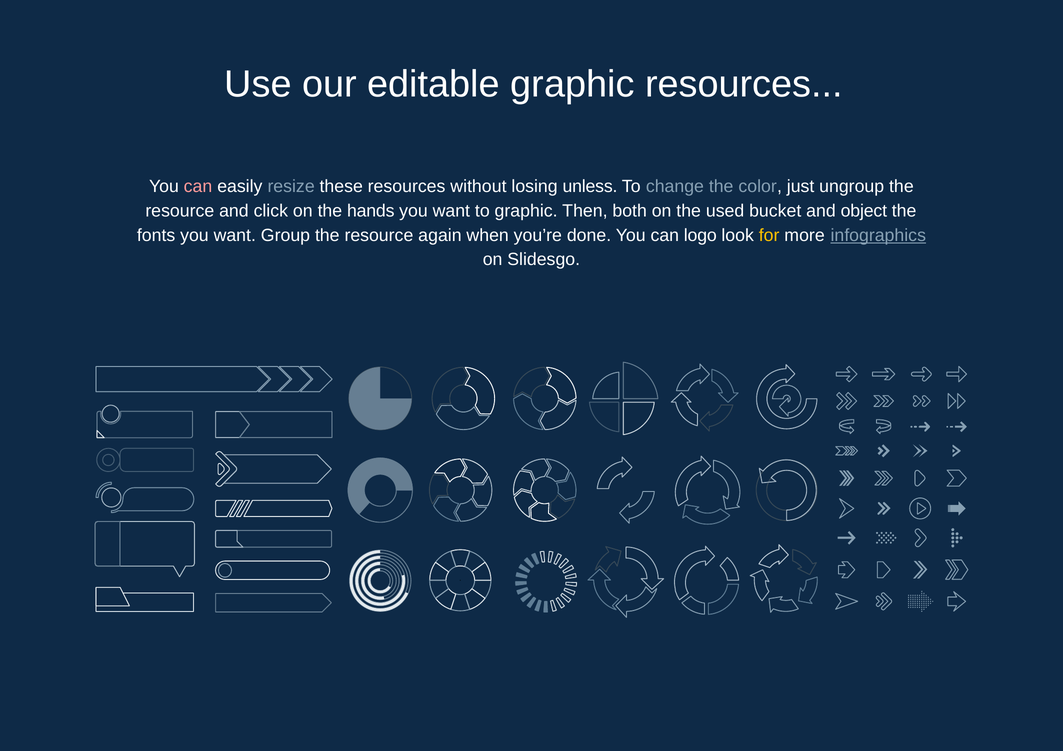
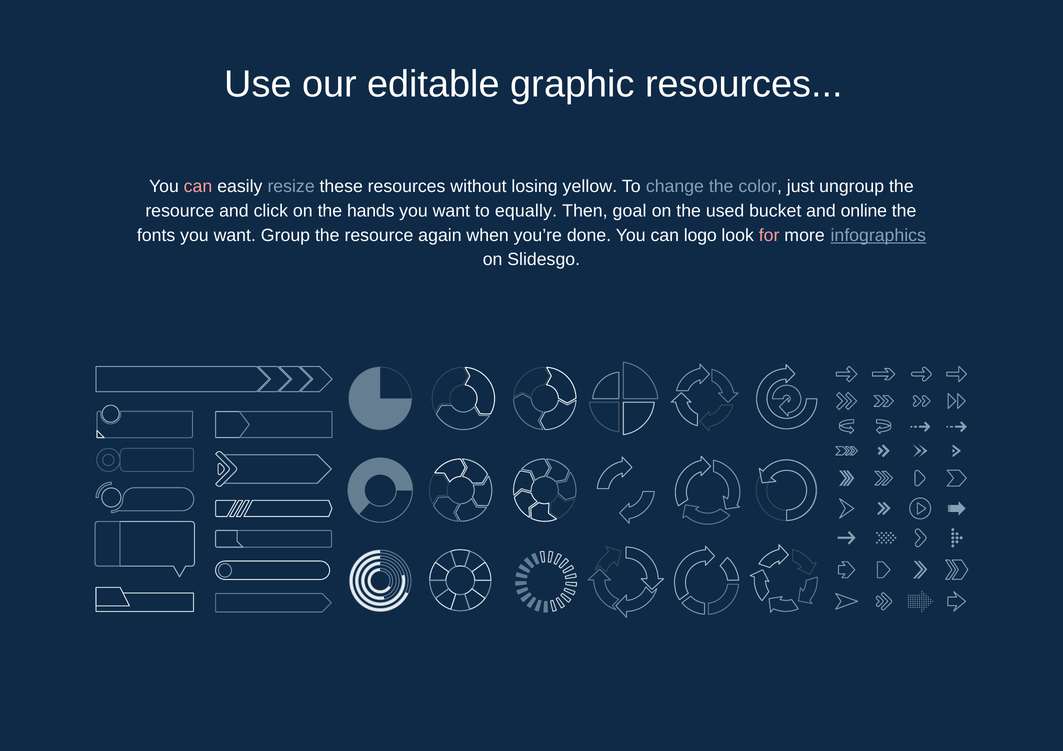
unless: unless -> yellow
to graphic: graphic -> equally
both: both -> goal
object: object -> online
for colour: yellow -> pink
